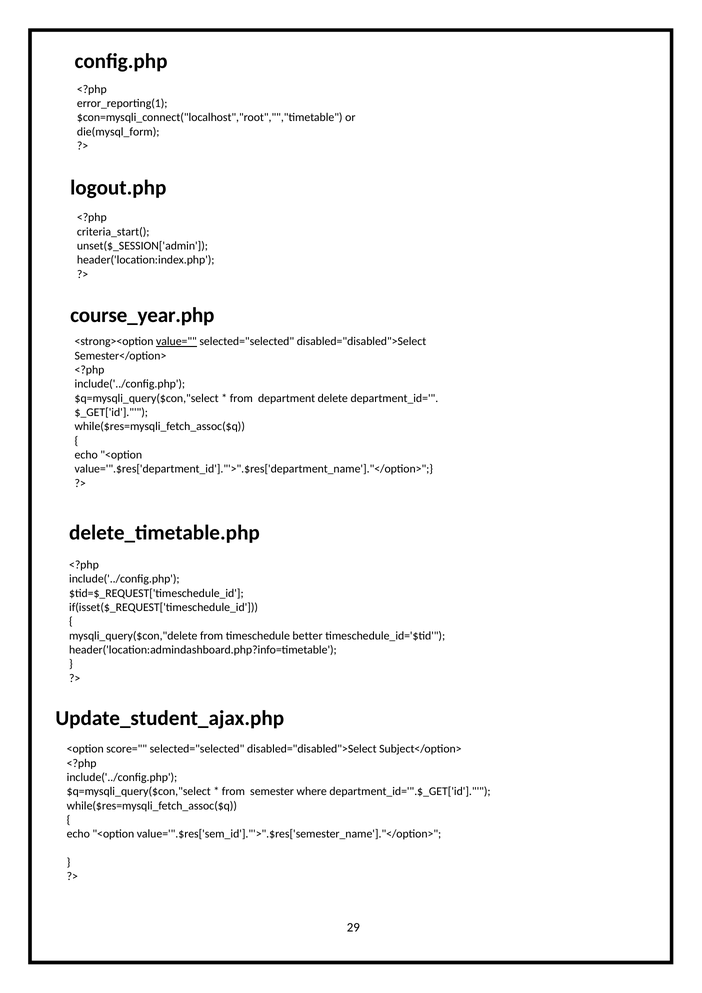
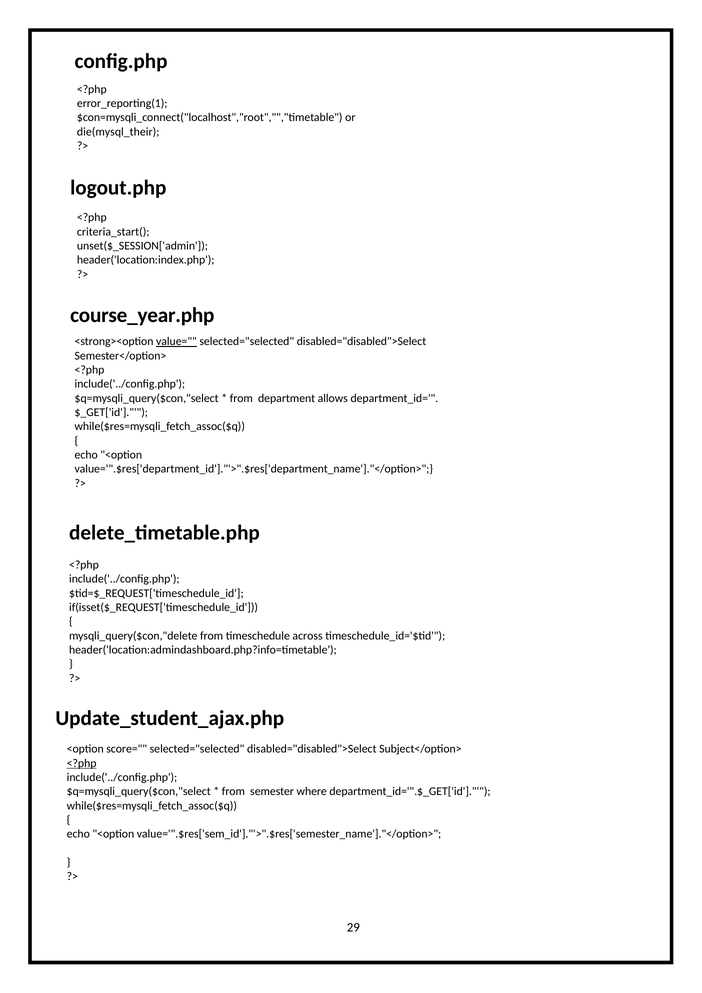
die(mysql_form: die(mysql_form -> die(mysql_their
delete: delete -> allows
better: better -> across
<?php at (82, 763) underline: none -> present
